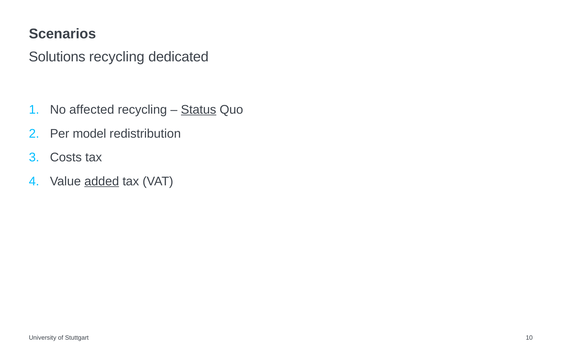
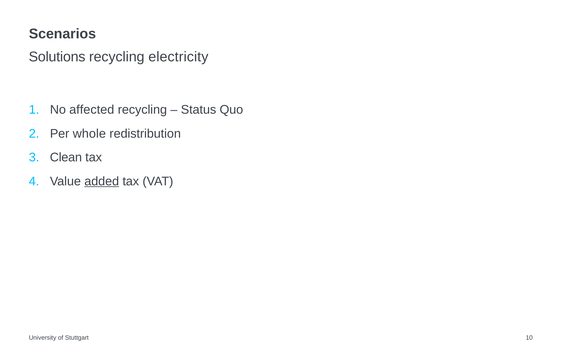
dedicated: dedicated -> electricity
Status underline: present -> none
model: model -> whole
Costs: Costs -> Clean
